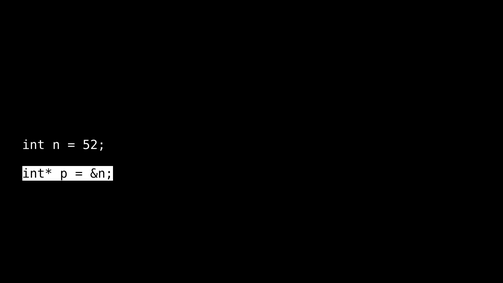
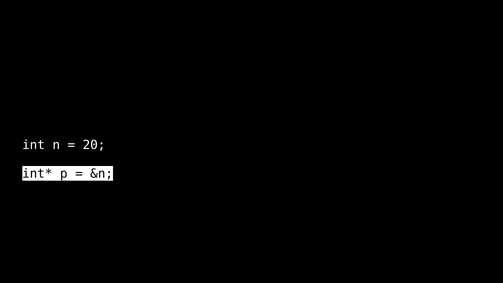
52: 52 -> 20
